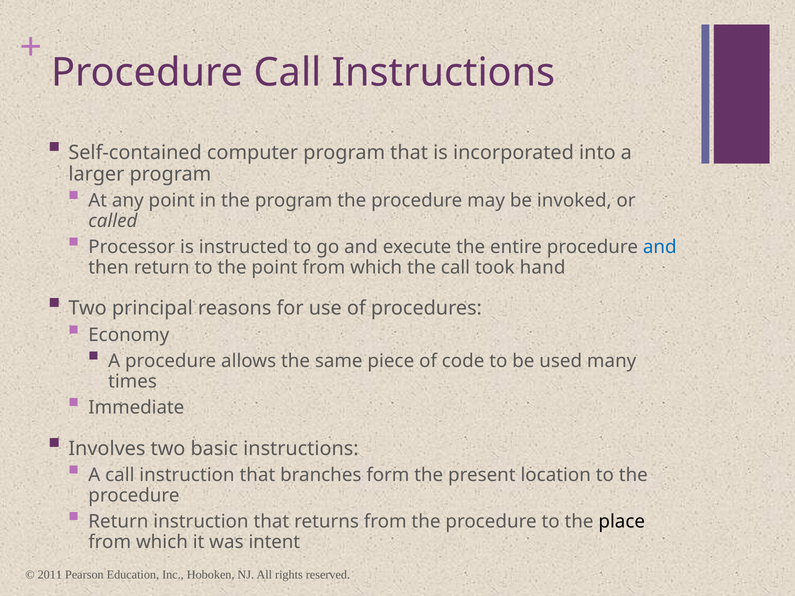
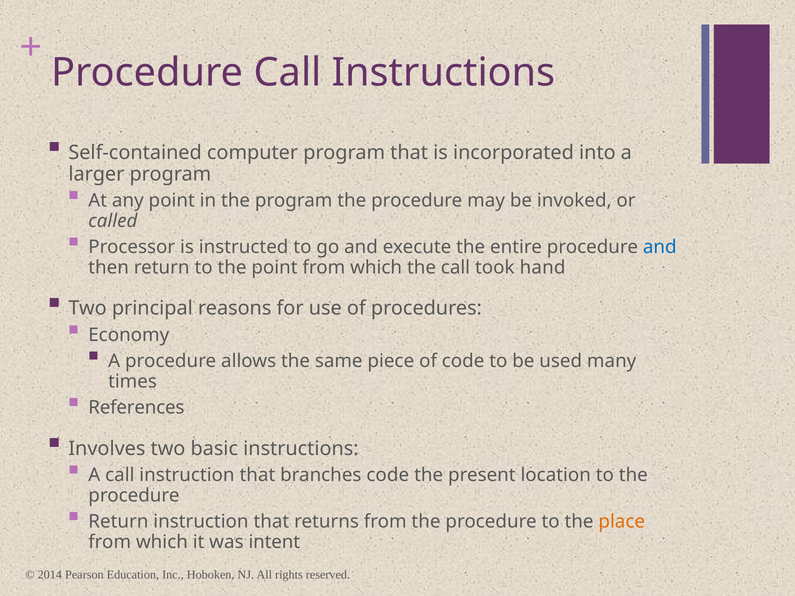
Immediate: Immediate -> References
branches form: form -> code
place colour: black -> orange
2011: 2011 -> 2014
